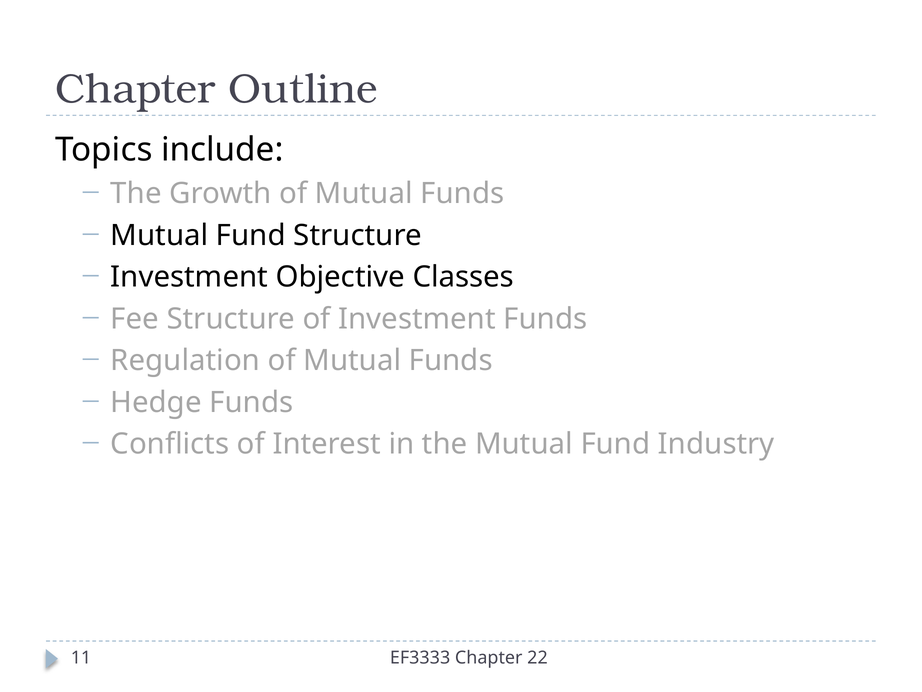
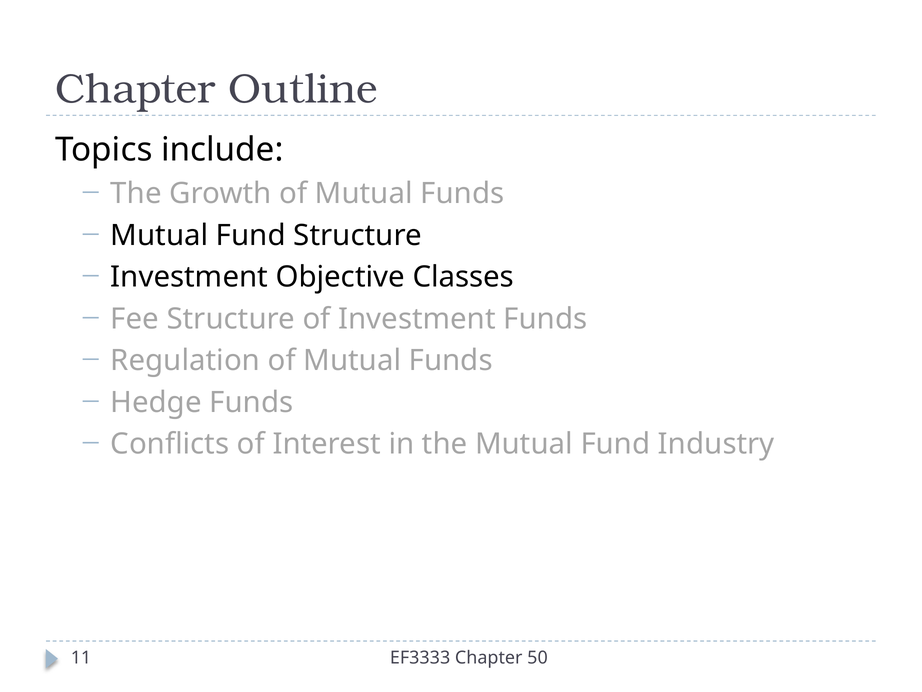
22: 22 -> 50
